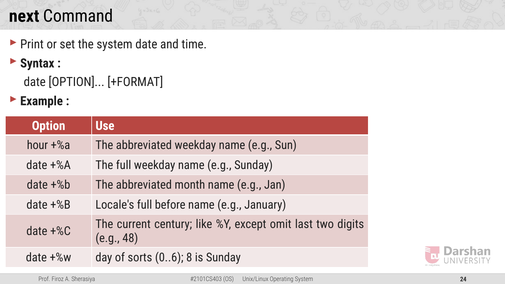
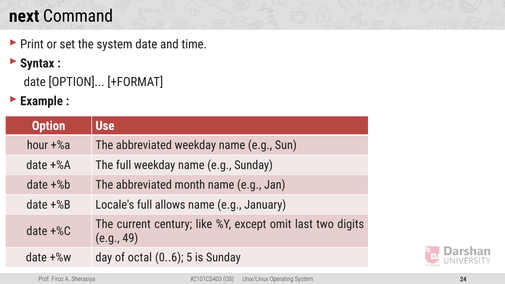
before: before -> allows
48: 48 -> 49
sorts: sorts -> octal
8: 8 -> 5
